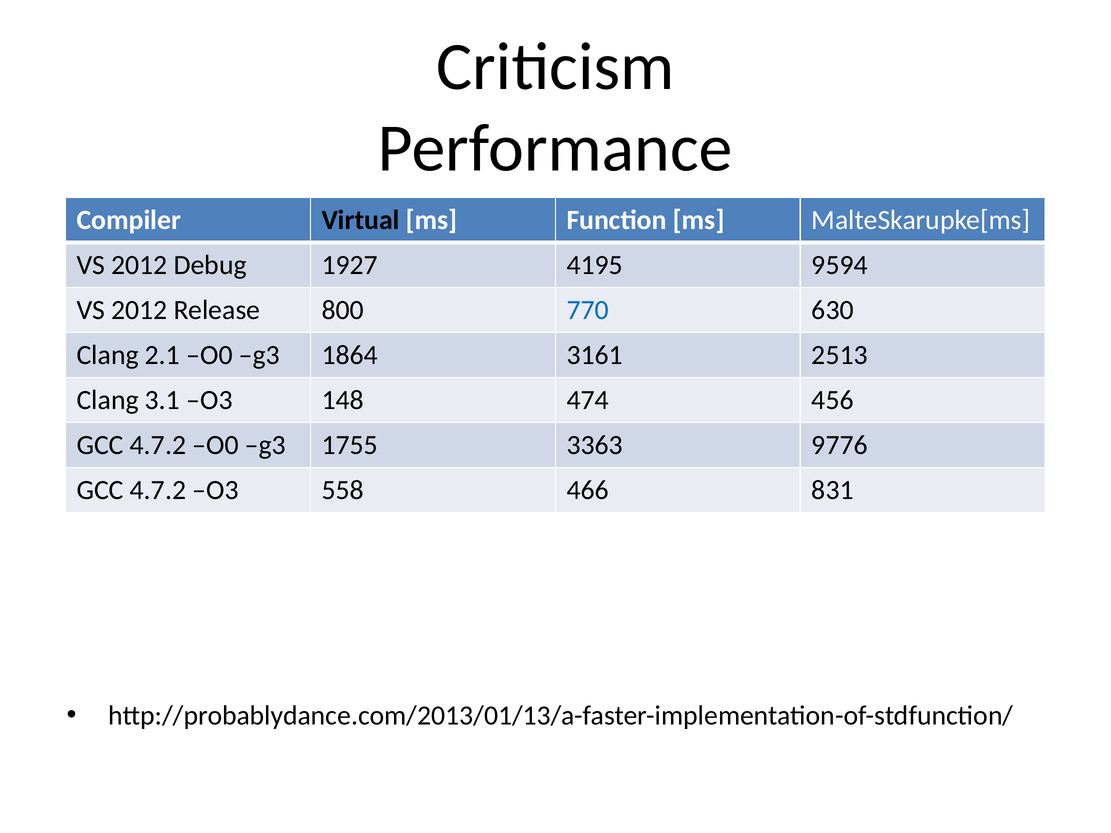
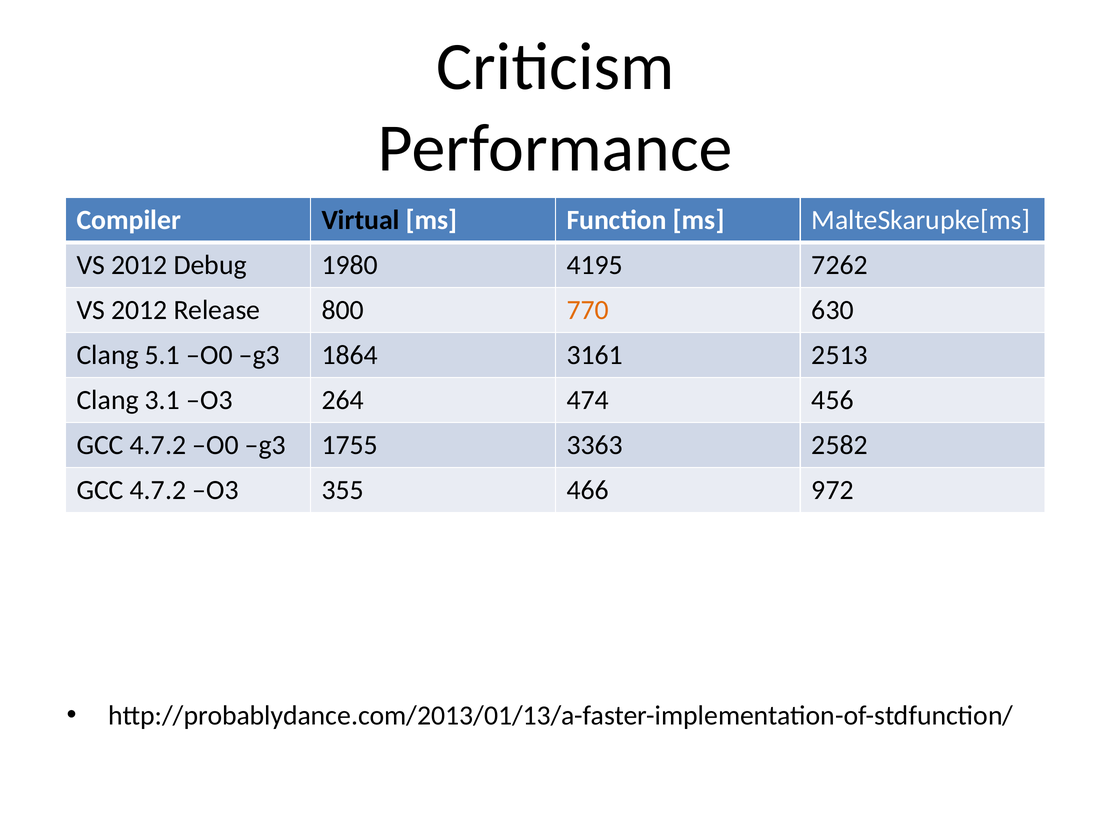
1927: 1927 -> 1980
9594: 9594 -> 7262
770 colour: blue -> orange
2.1: 2.1 -> 5.1
148: 148 -> 264
9776: 9776 -> 2582
558: 558 -> 355
831: 831 -> 972
